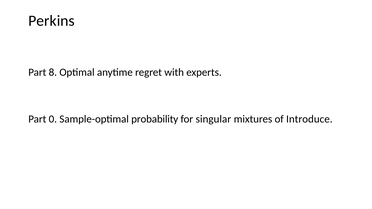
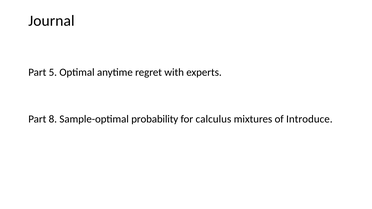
Perkins: Perkins -> Journal
8: 8 -> 5
0: 0 -> 8
singular: singular -> calculus
